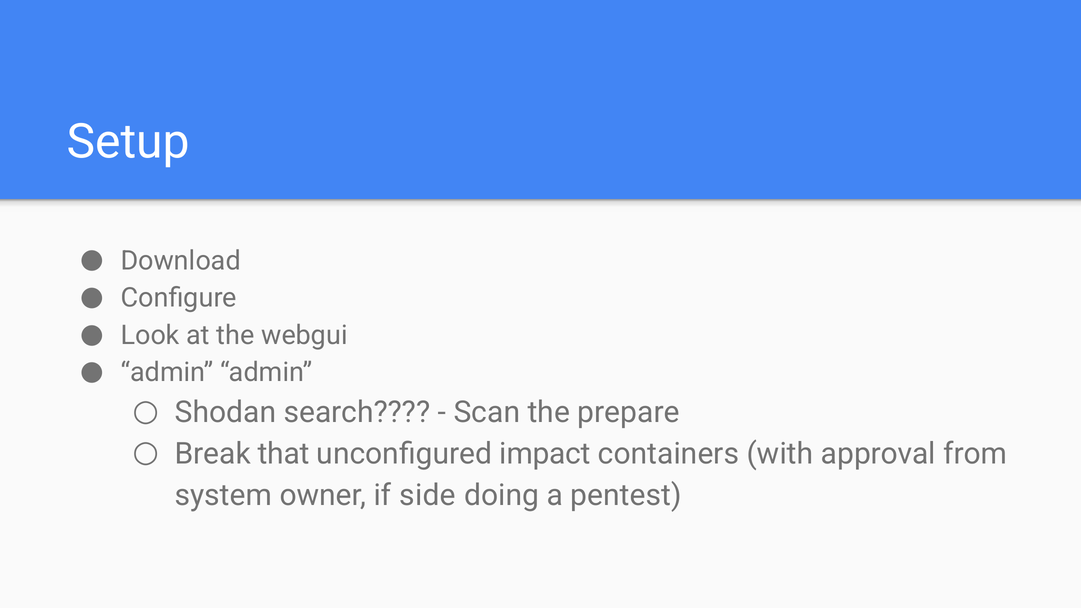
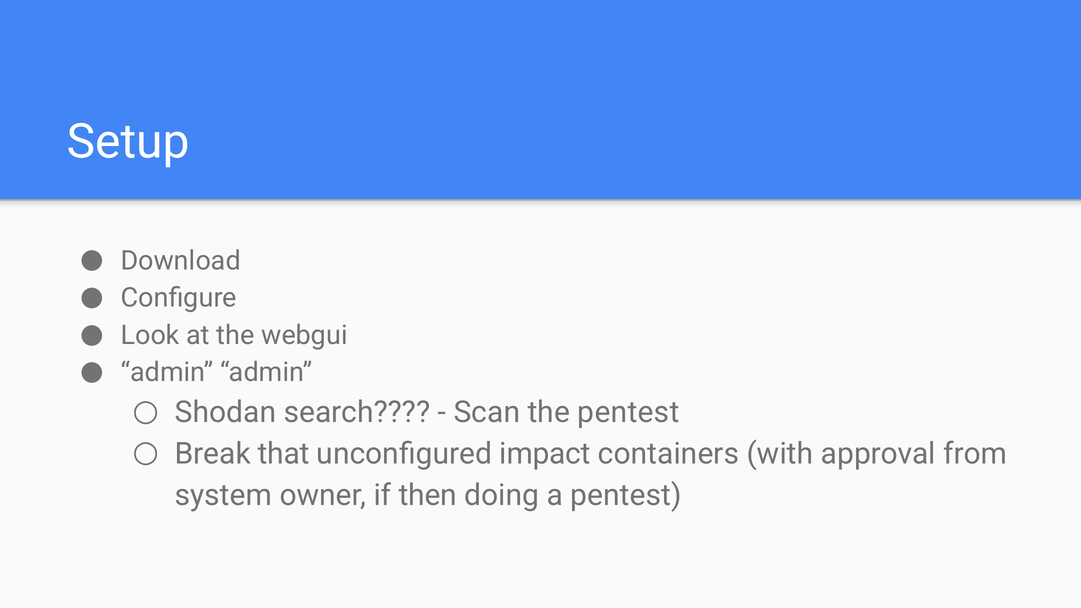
the prepare: prepare -> pentest
side: side -> then
